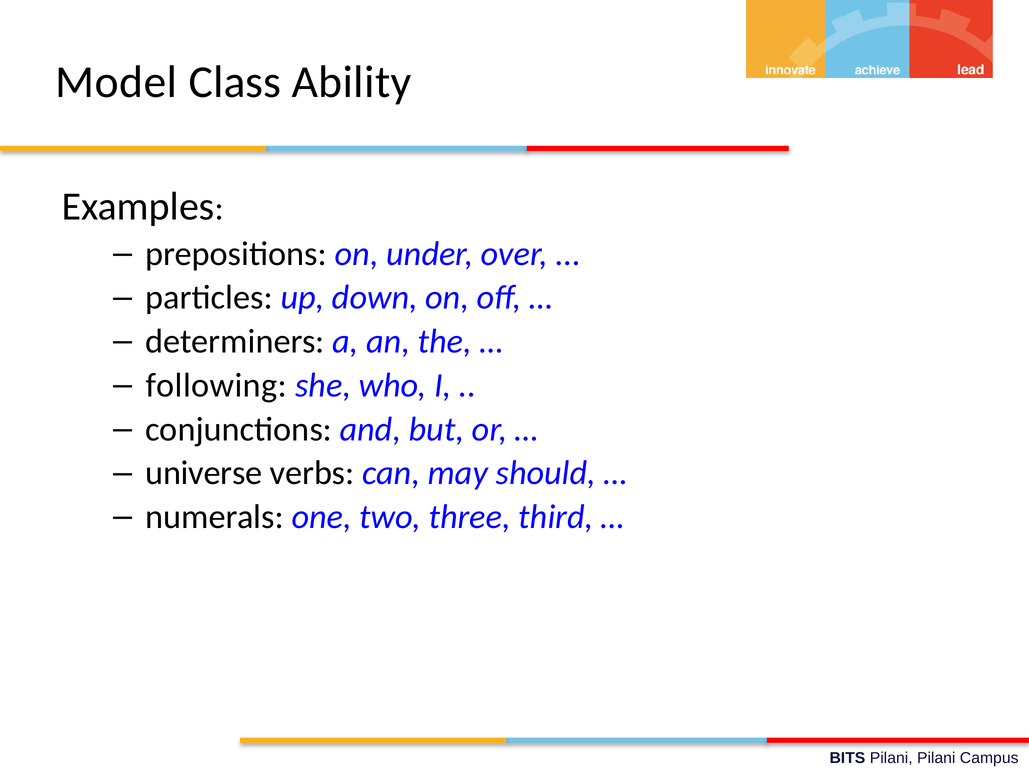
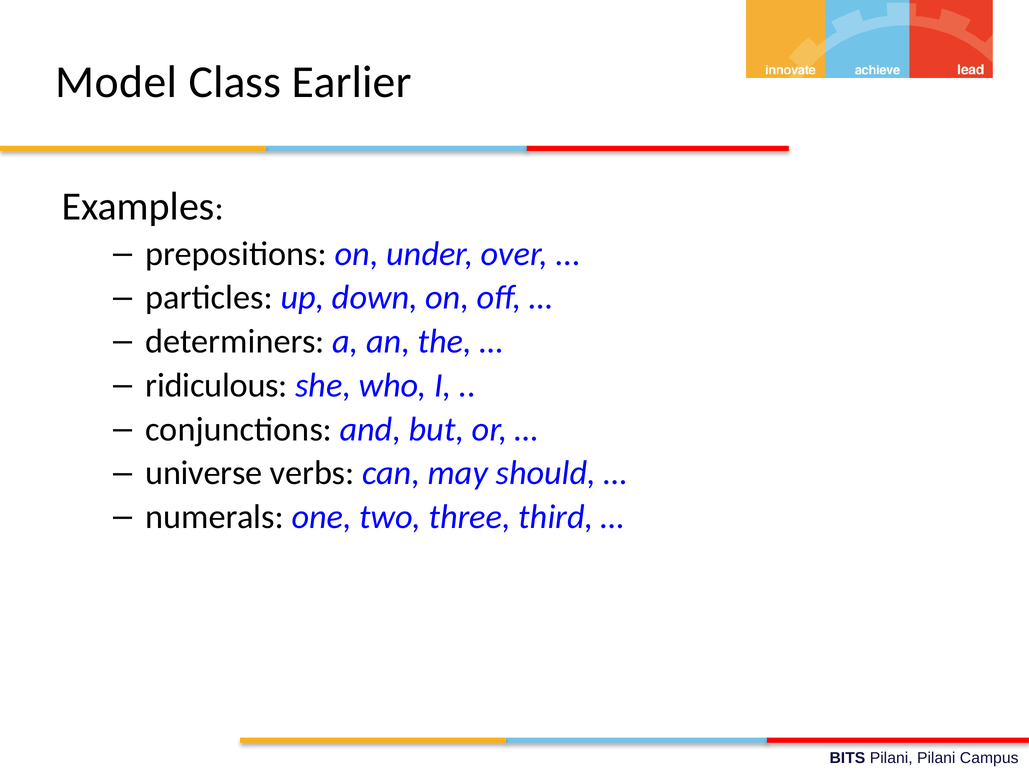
Ability: Ability -> Earlier
following: following -> ridiculous
